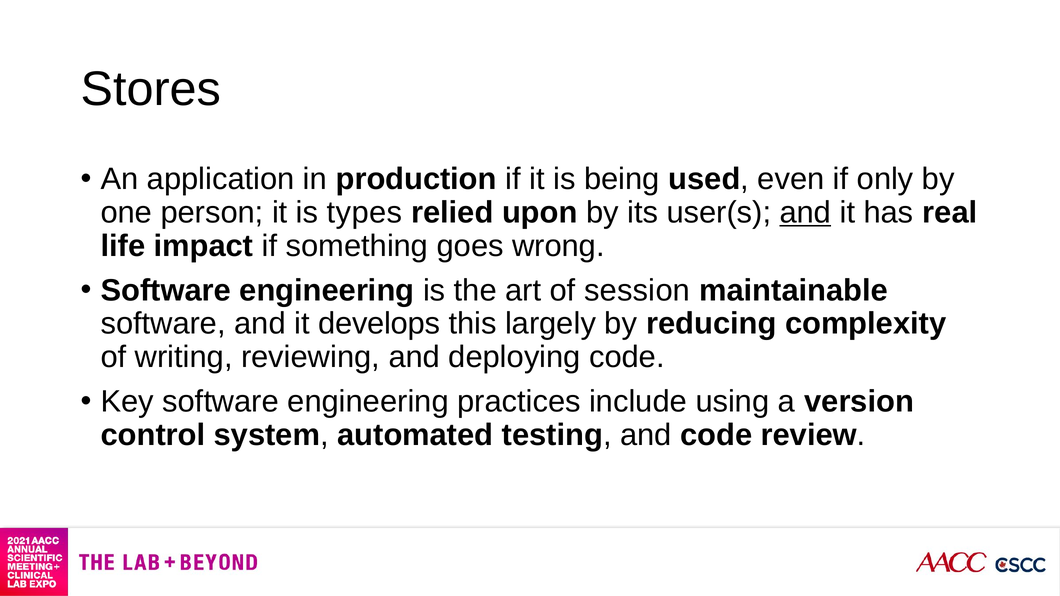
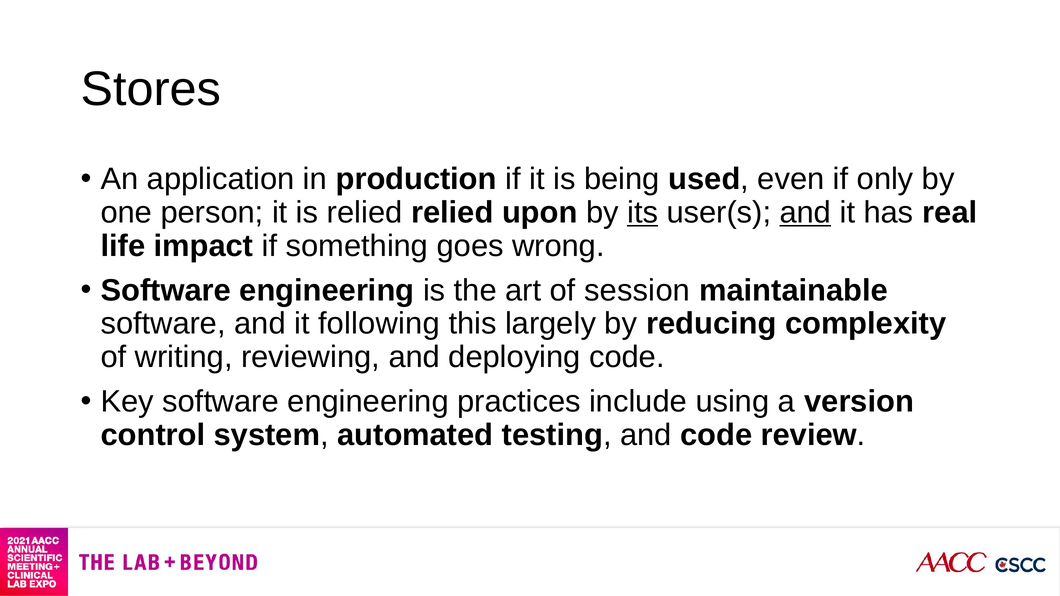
is types: types -> relied
its underline: none -> present
develops: develops -> following
